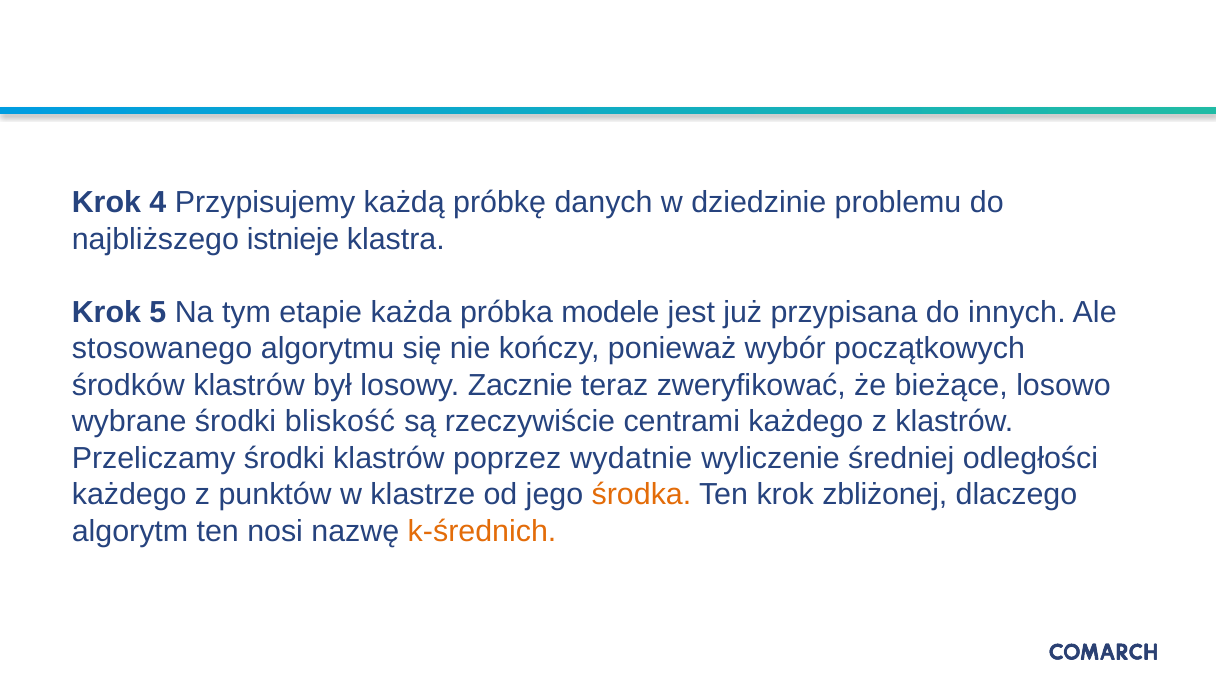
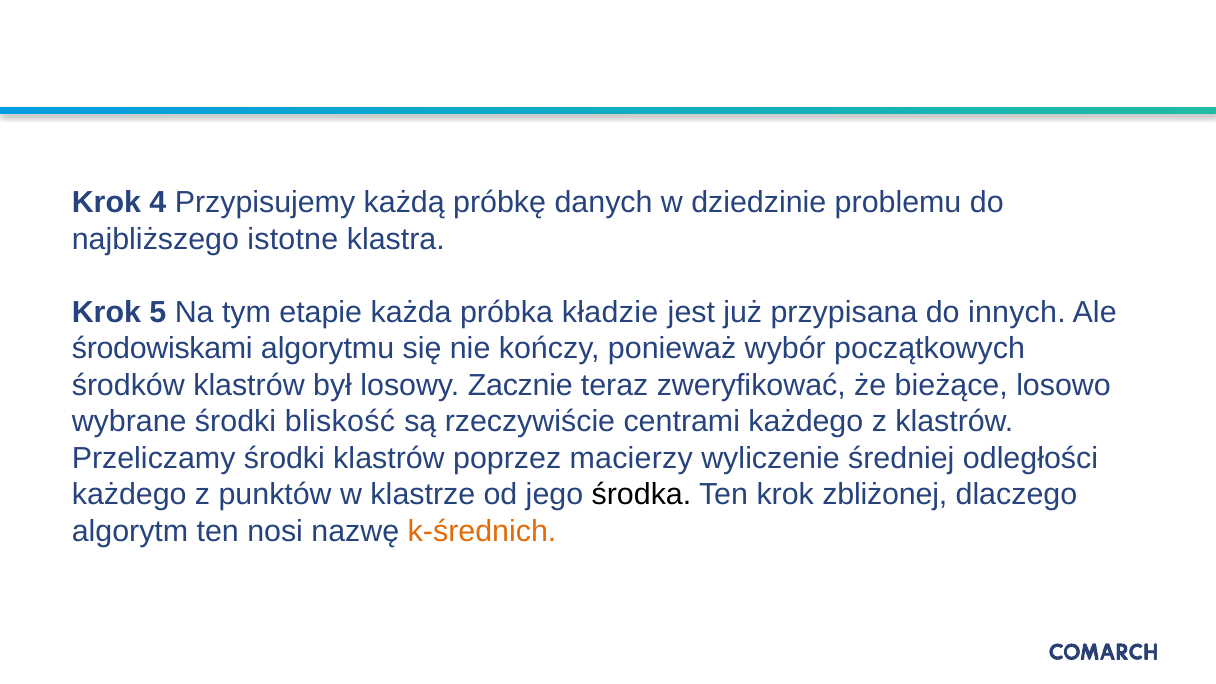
istnieje: istnieje -> istotne
modele: modele -> kładzie
stosowanego: stosowanego -> środowiskami
wydatnie: wydatnie -> macierzy
środka colour: orange -> black
